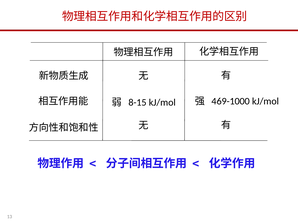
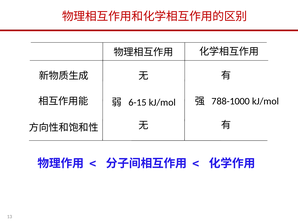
8-15: 8-15 -> 6-15
469-1000: 469-1000 -> 788-1000
